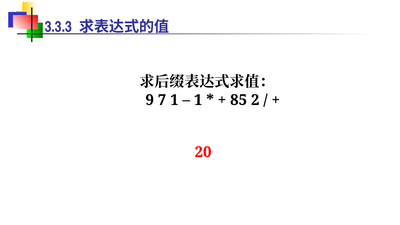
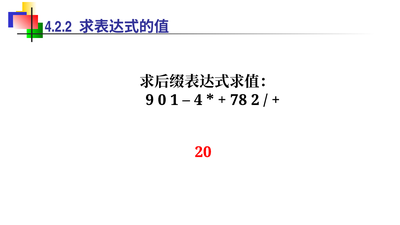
3.3.3: 3.3.3 -> 4.2.2
7: 7 -> 0
1 at (198, 100): 1 -> 4
85: 85 -> 78
